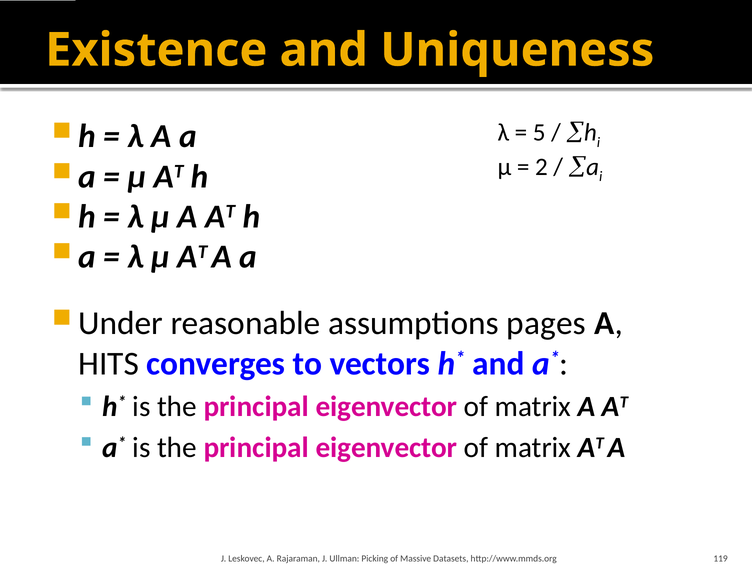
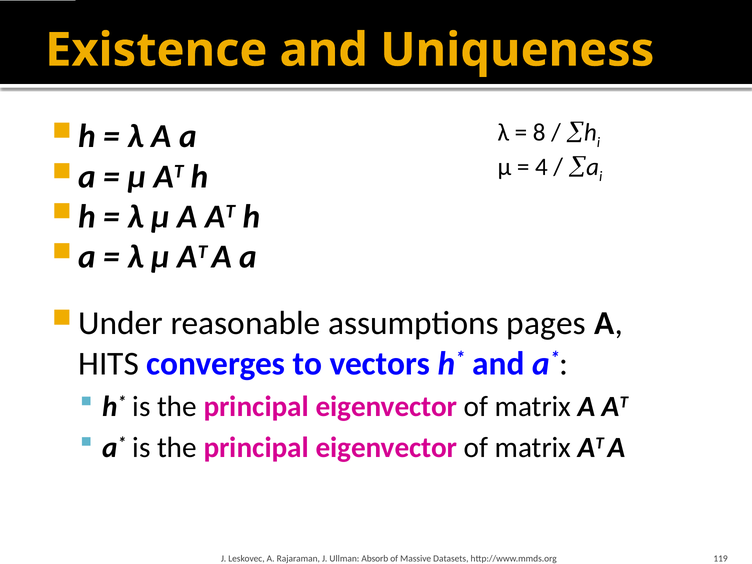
5: 5 -> 8
2: 2 -> 4
Picking: Picking -> Absorb
